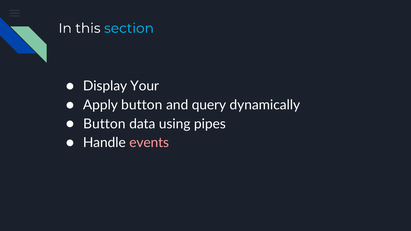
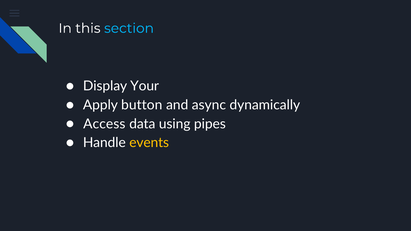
query: query -> async
Button at (104, 124): Button -> Access
events colour: pink -> yellow
